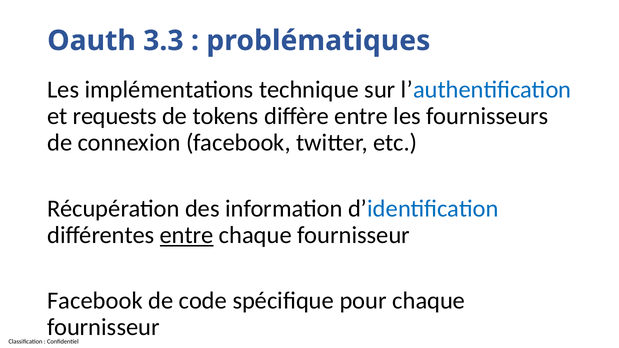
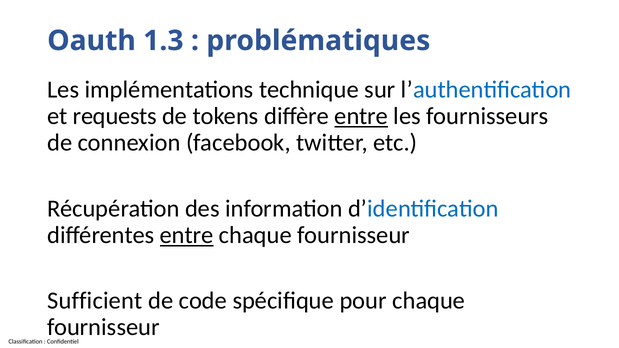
3.3: 3.3 -> 1.3
entre at (361, 116) underline: none -> present
Facebook at (95, 301): Facebook -> Sufficient
